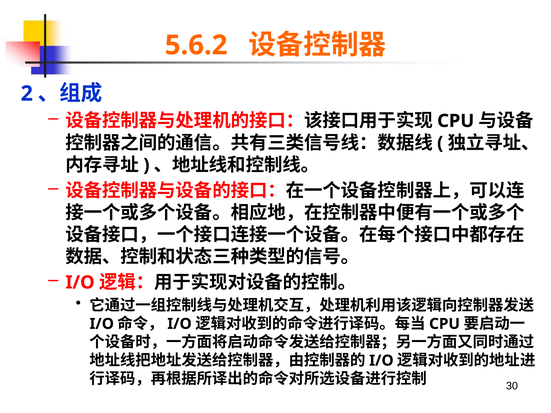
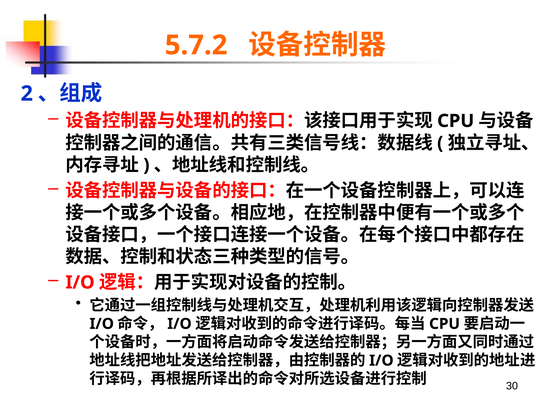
5.6.2: 5.6.2 -> 5.7.2
